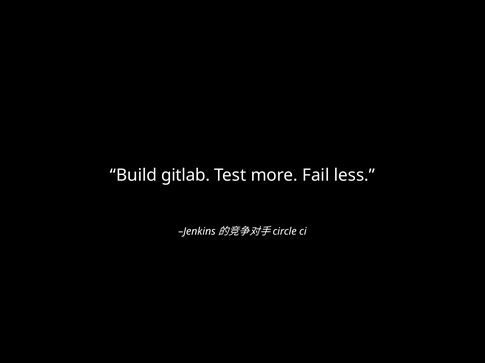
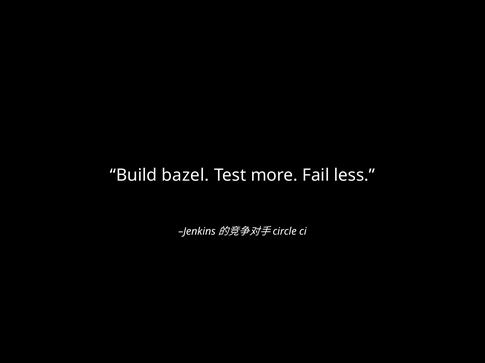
gitlab: gitlab -> bazel
